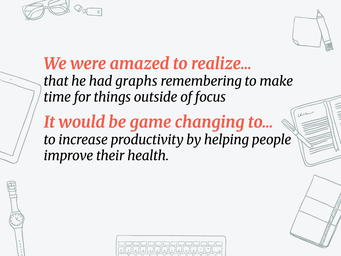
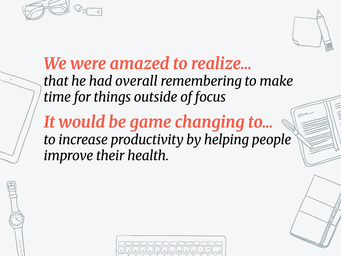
graphs: graphs -> overall
